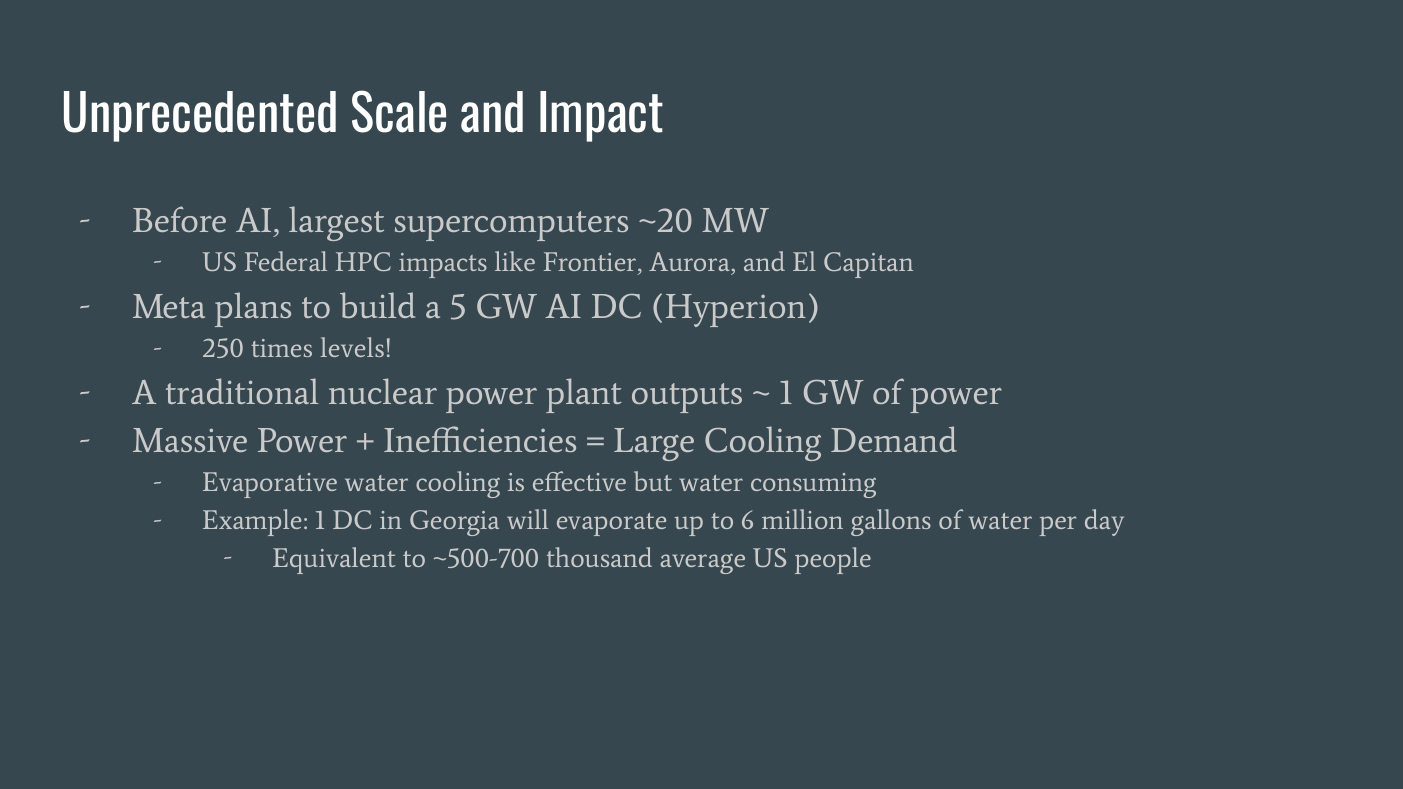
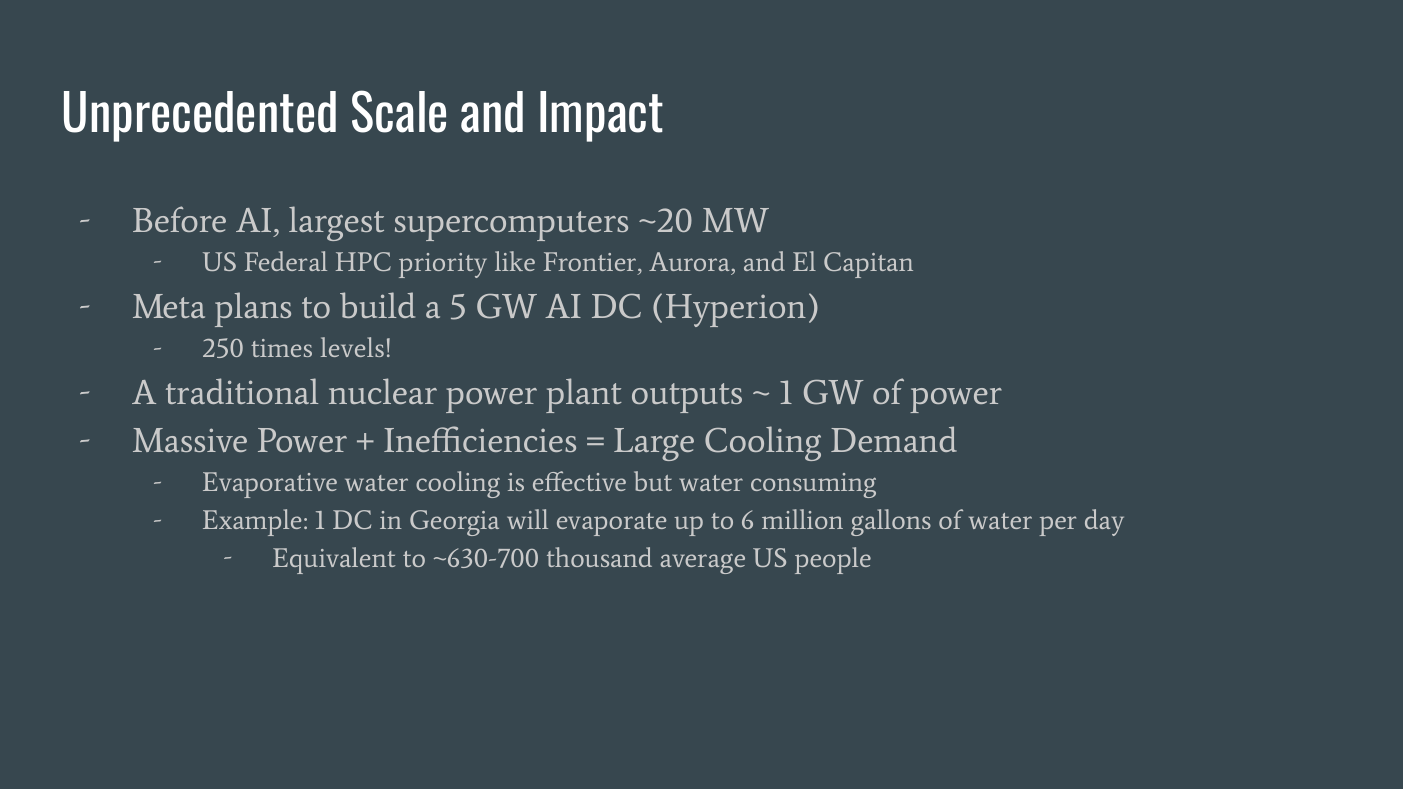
impacts: impacts -> priority
~500-700: ~500-700 -> ~630-700
